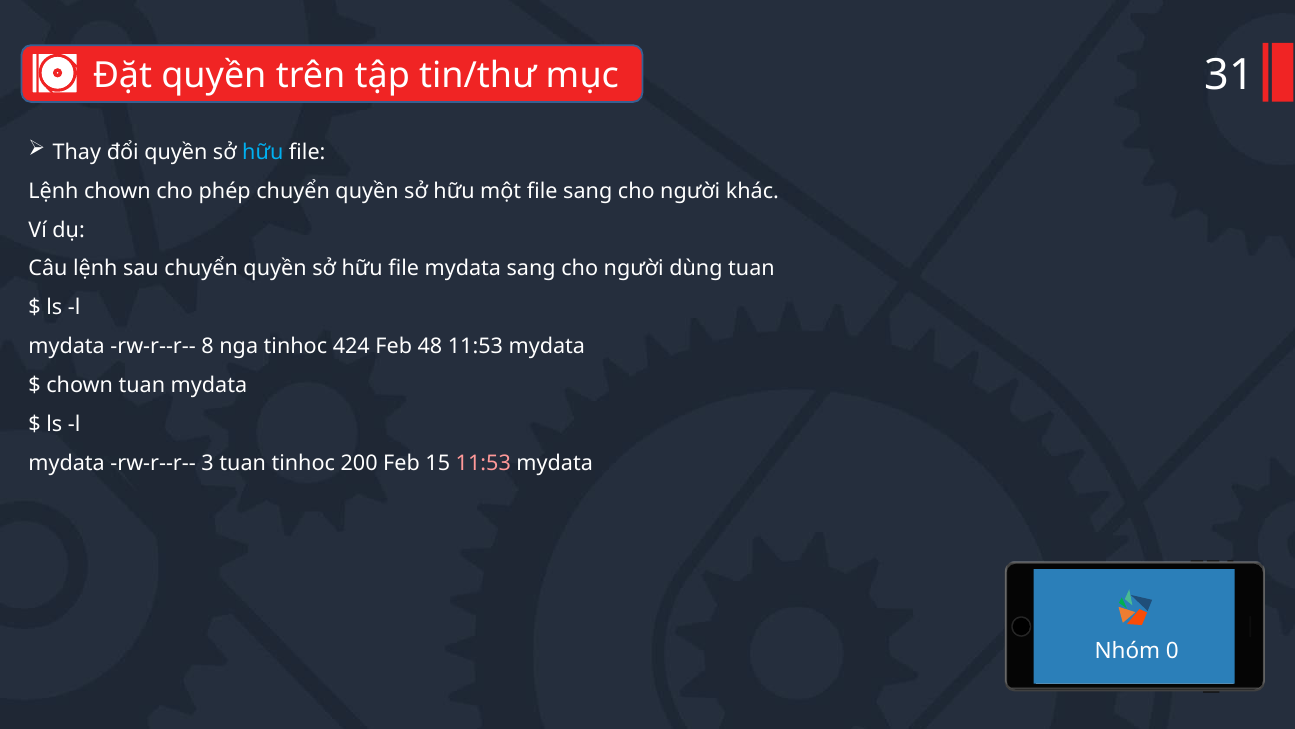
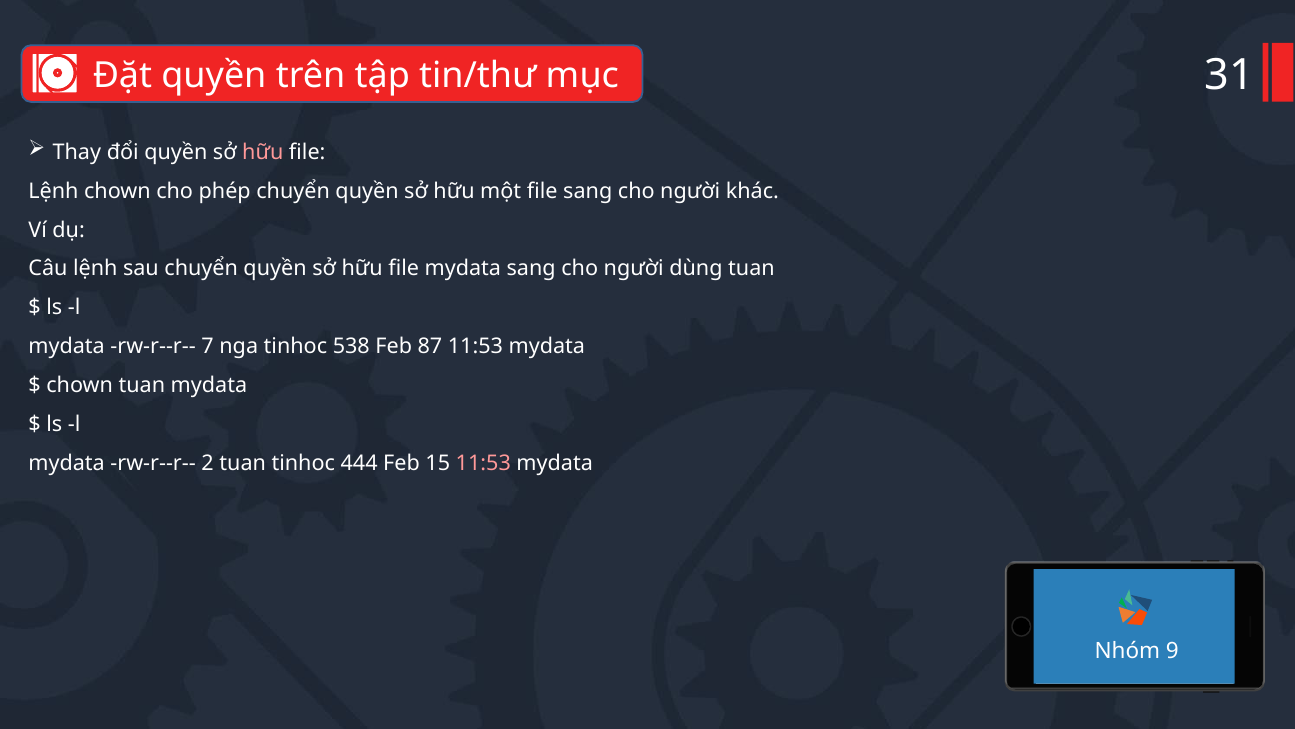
hữu at (263, 152) colour: light blue -> pink
8: 8 -> 7
424: 424 -> 538
48: 48 -> 87
3: 3 -> 2
200: 200 -> 444
0: 0 -> 9
